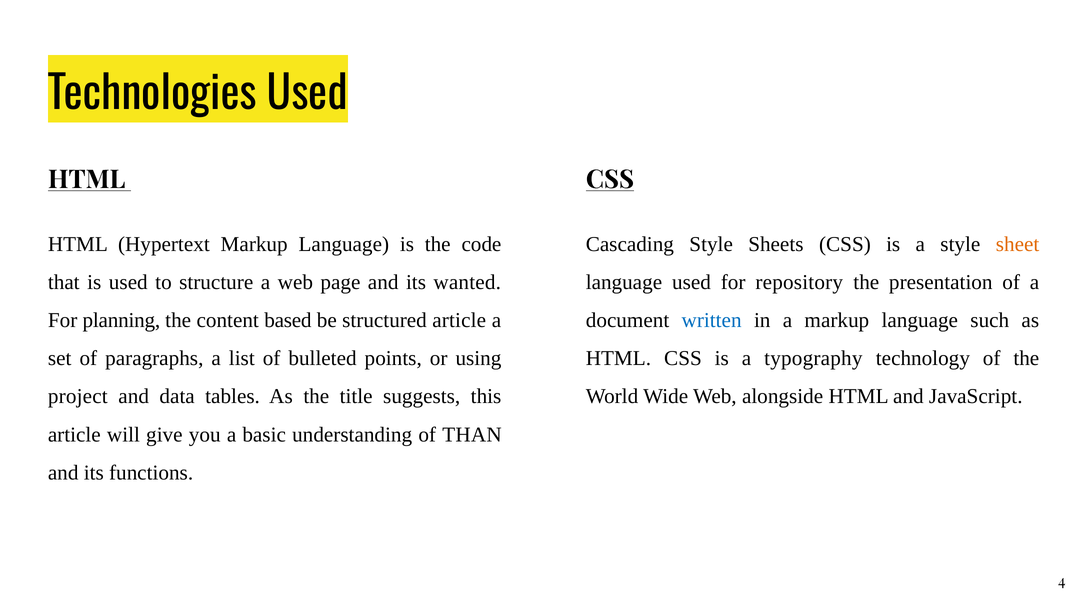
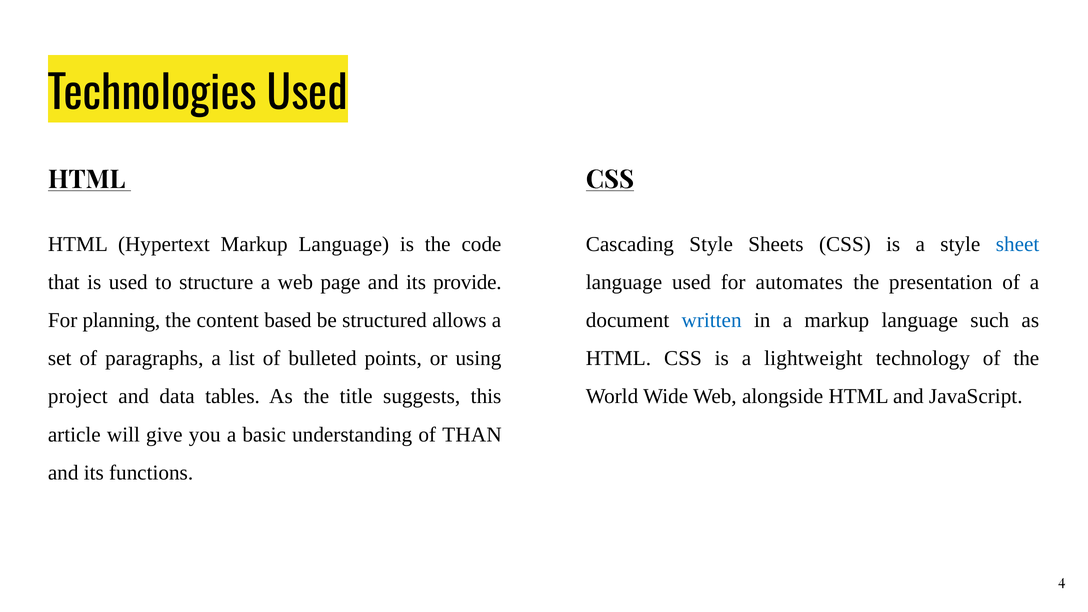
sheet colour: orange -> blue
wanted: wanted -> provide
repository: repository -> automates
structured article: article -> allows
typography: typography -> lightweight
